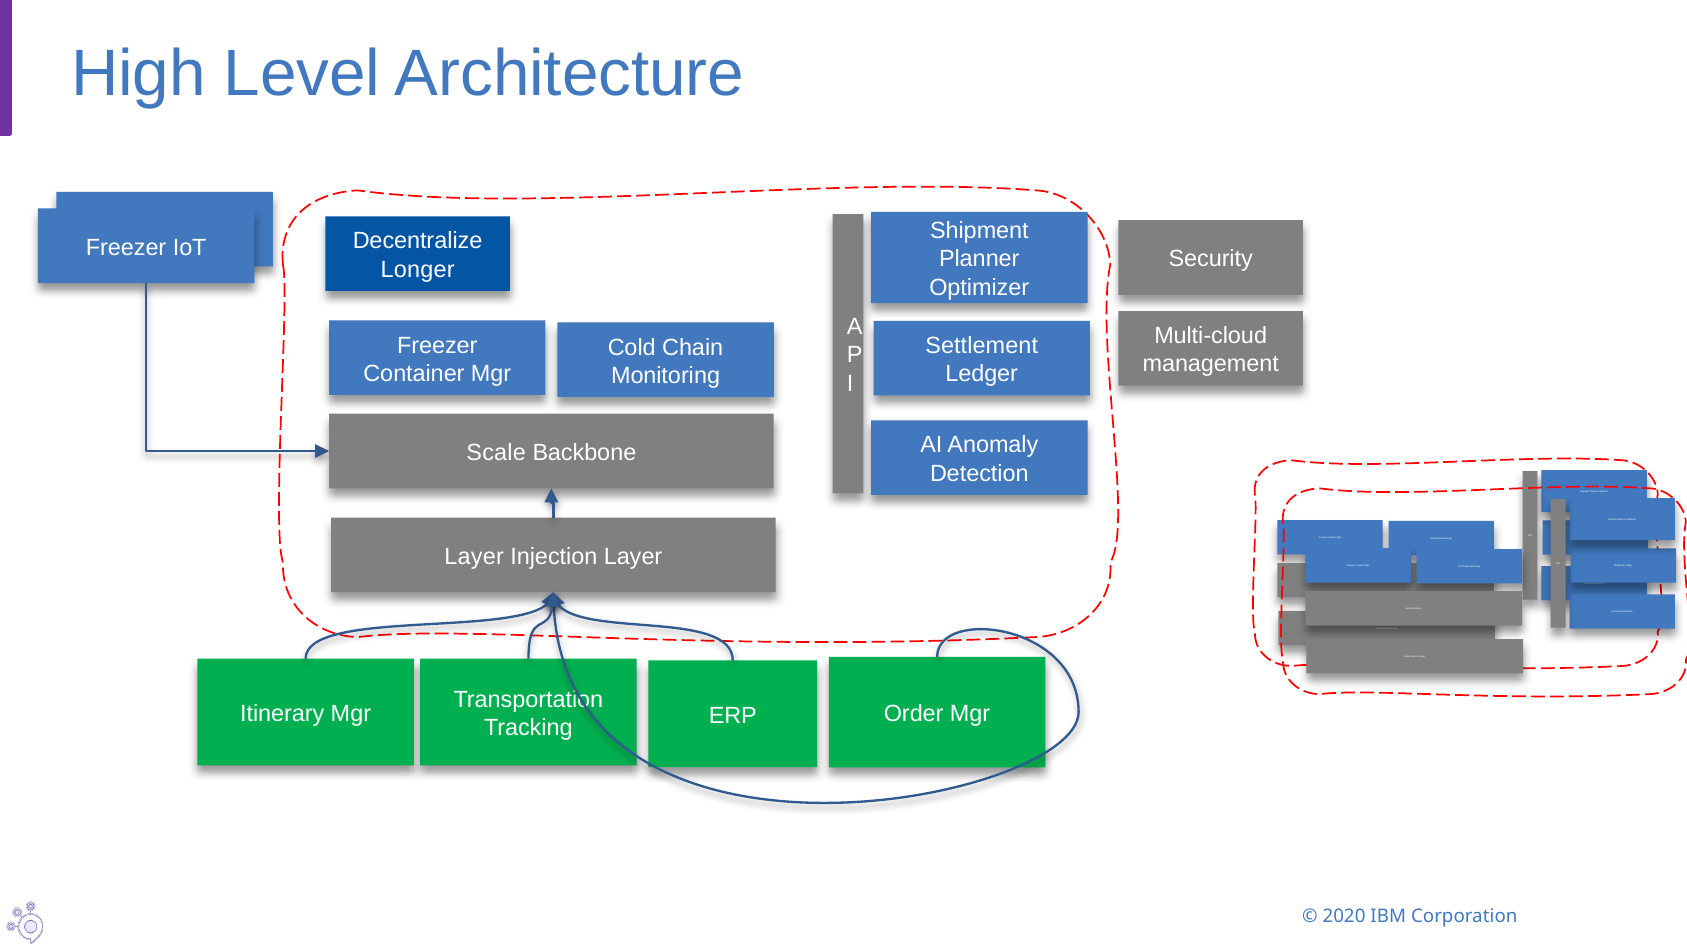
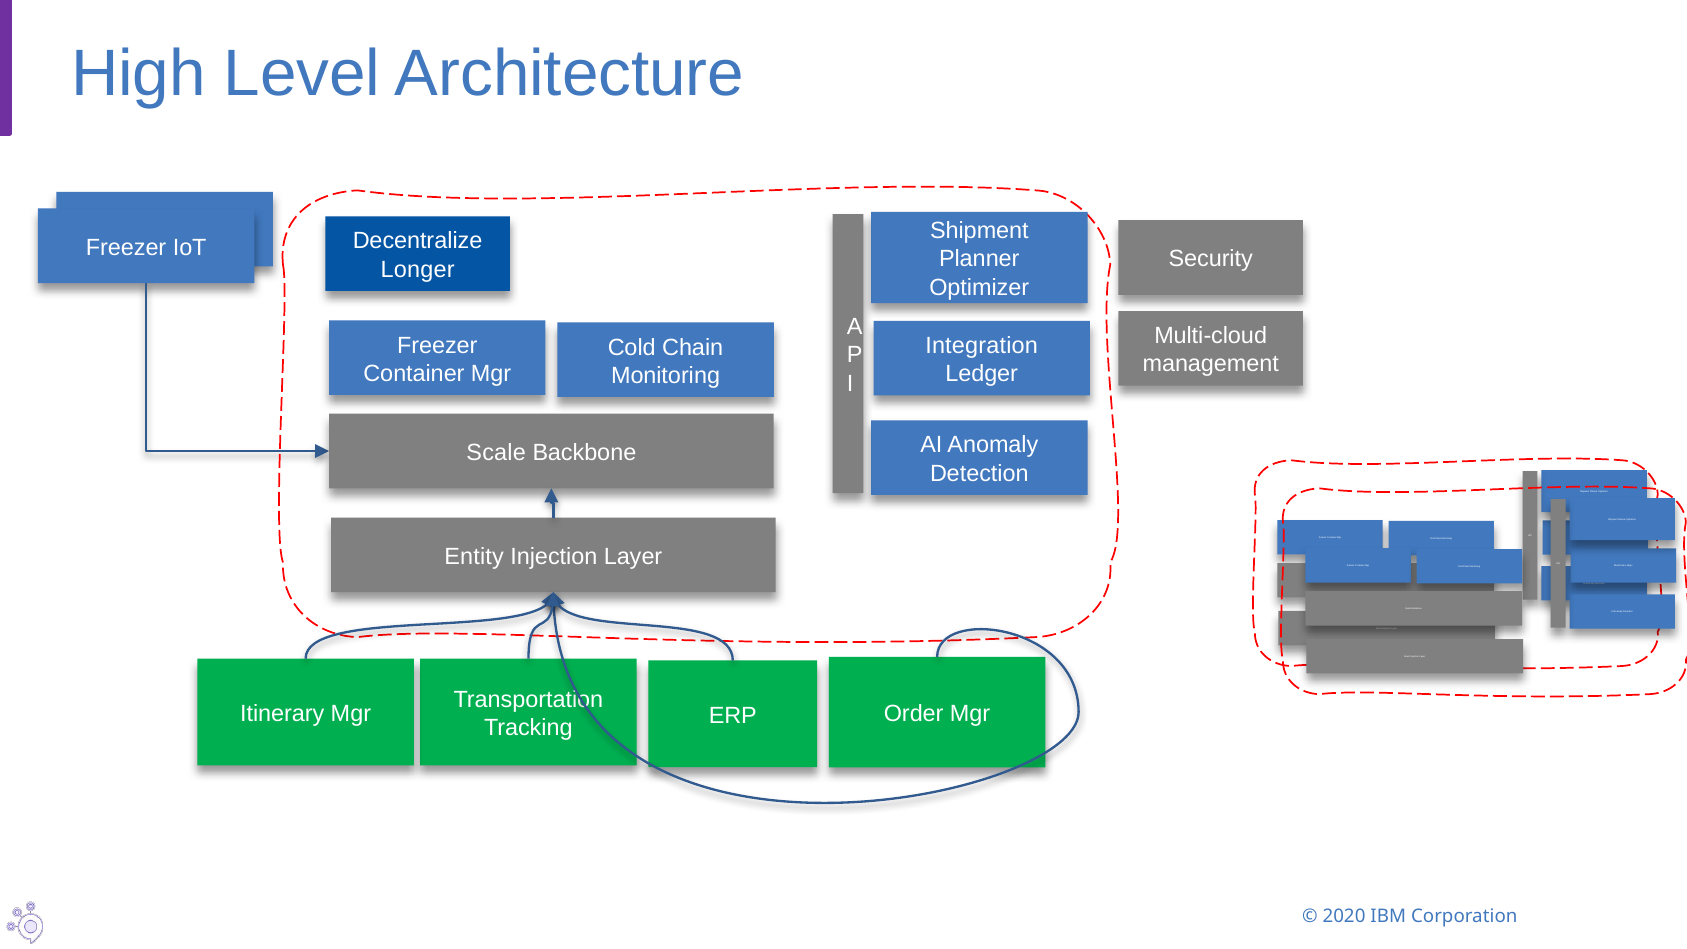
Settlement: Settlement -> Integration
Layer at (474, 556): Layer -> Entity
